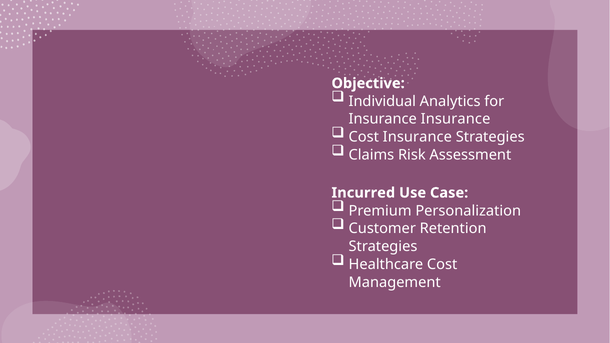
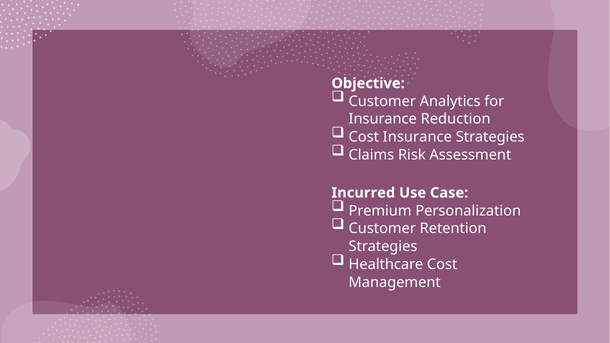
Individual at (382, 101): Individual -> Customer
Insurance Insurance: Insurance -> Reduction
